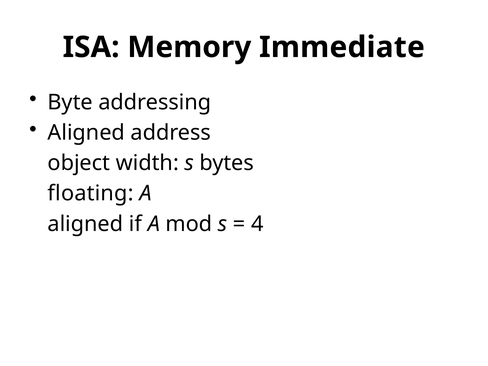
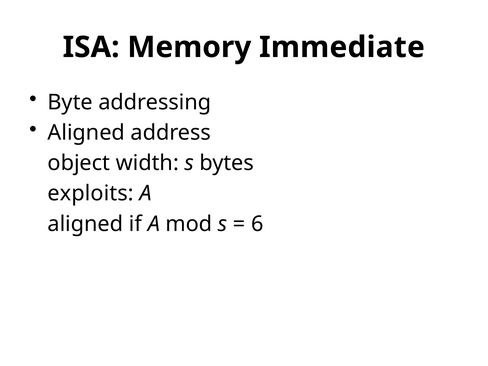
floating: floating -> exploits
4: 4 -> 6
